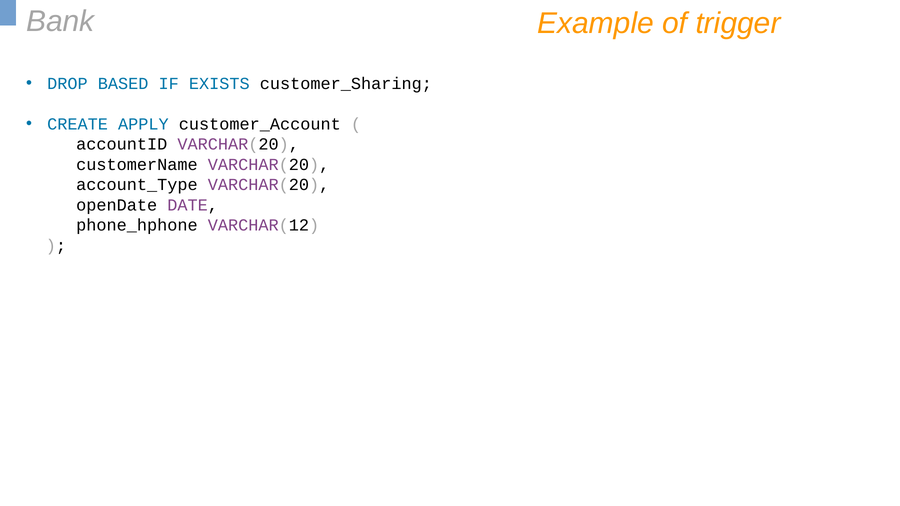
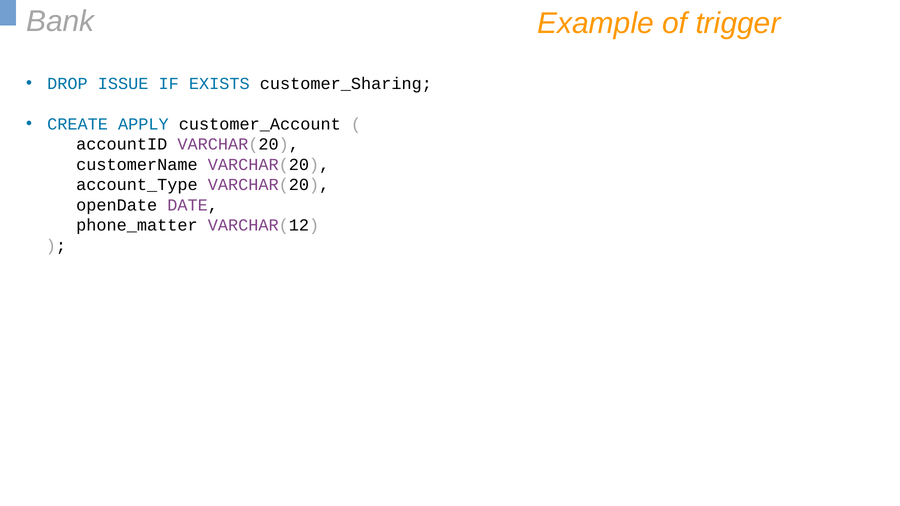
BASED: BASED -> ISSUE
phone_hphone: phone_hphone -> phone_matter
